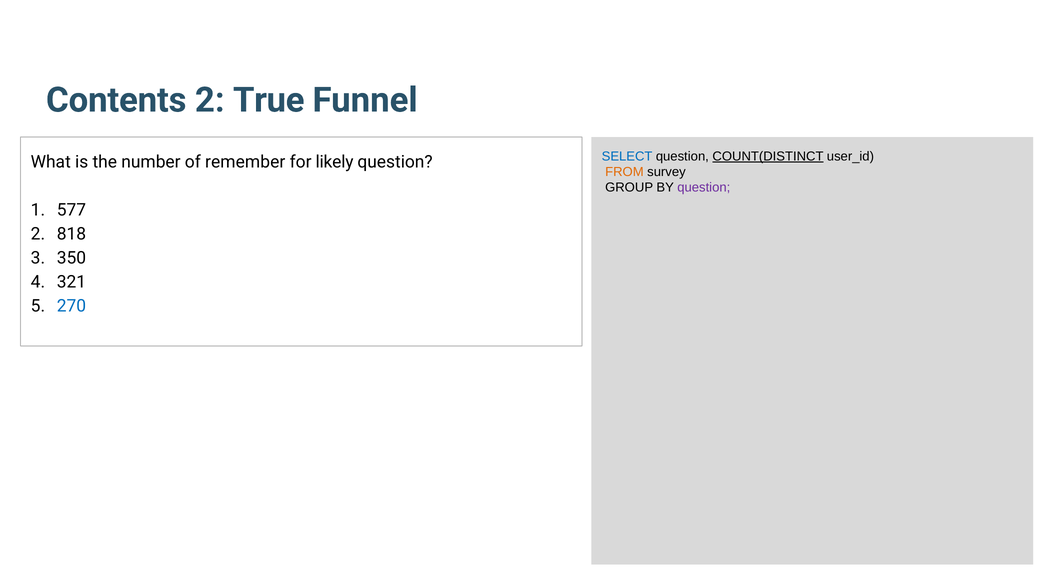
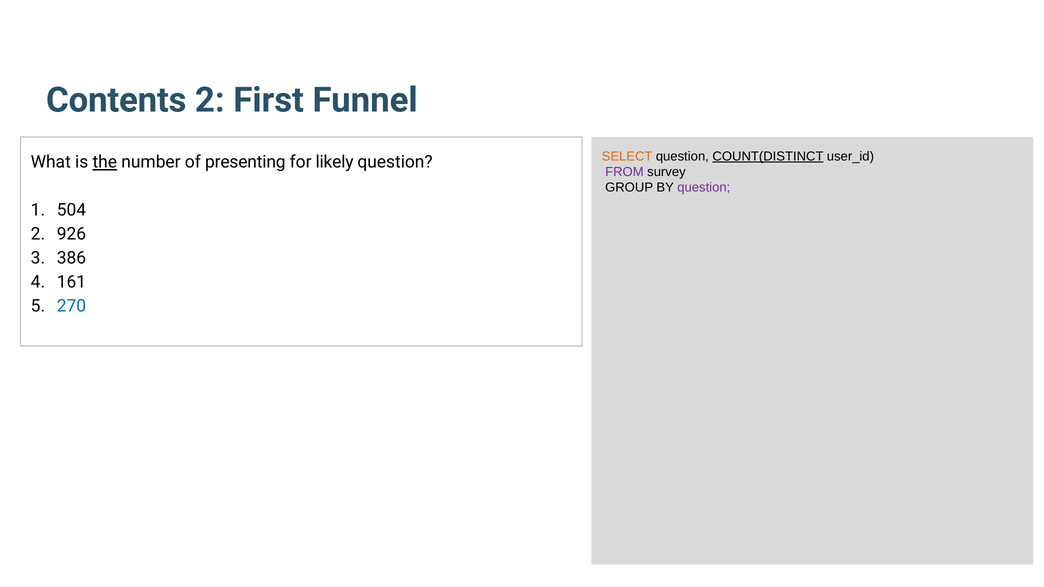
True: True -> First
SELECT colour: blue -> orange
the underline: none -> present
remember: remember -> presenting
FROM colour: orange -> purple
577: 577 -> 504
818: 818 -> 926
350: 350 -> 386
321: 321 -> 161
